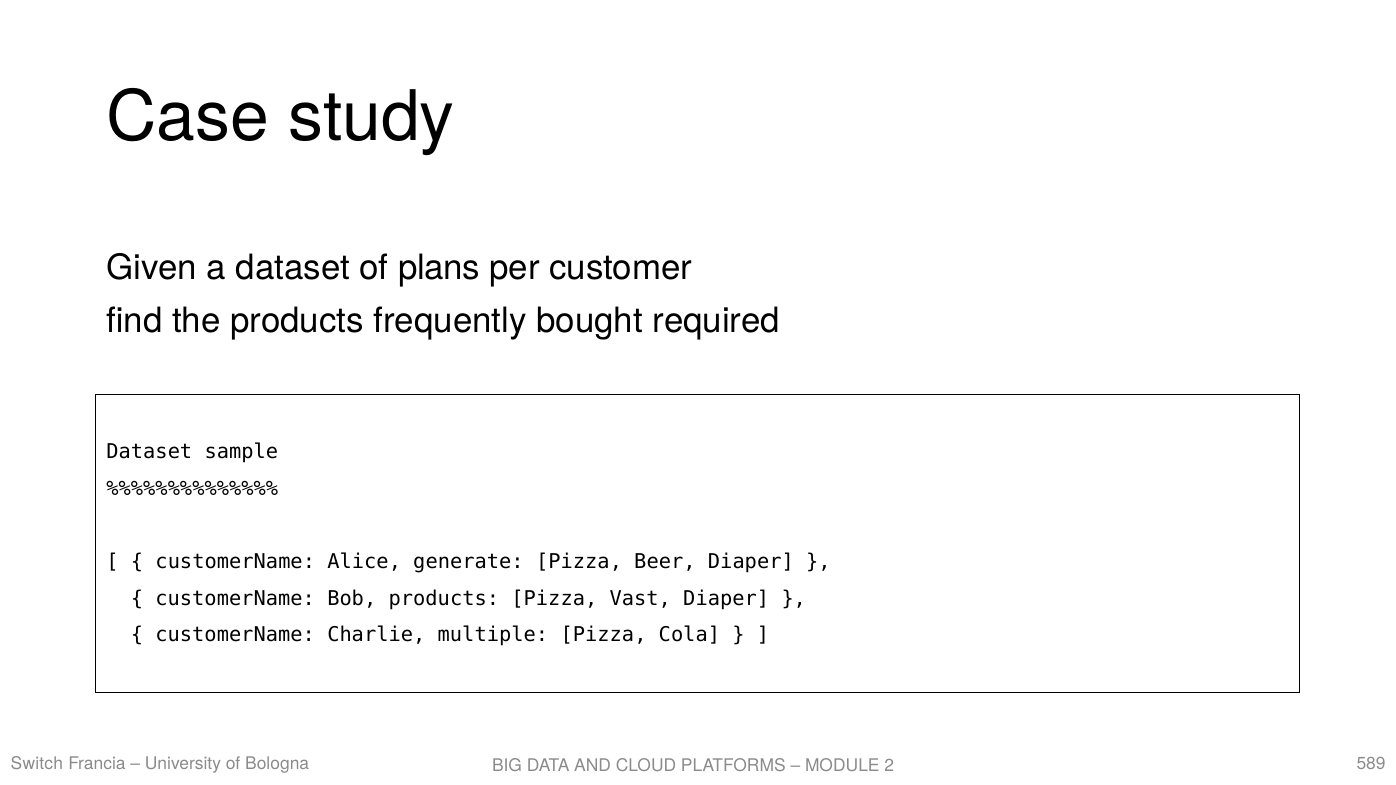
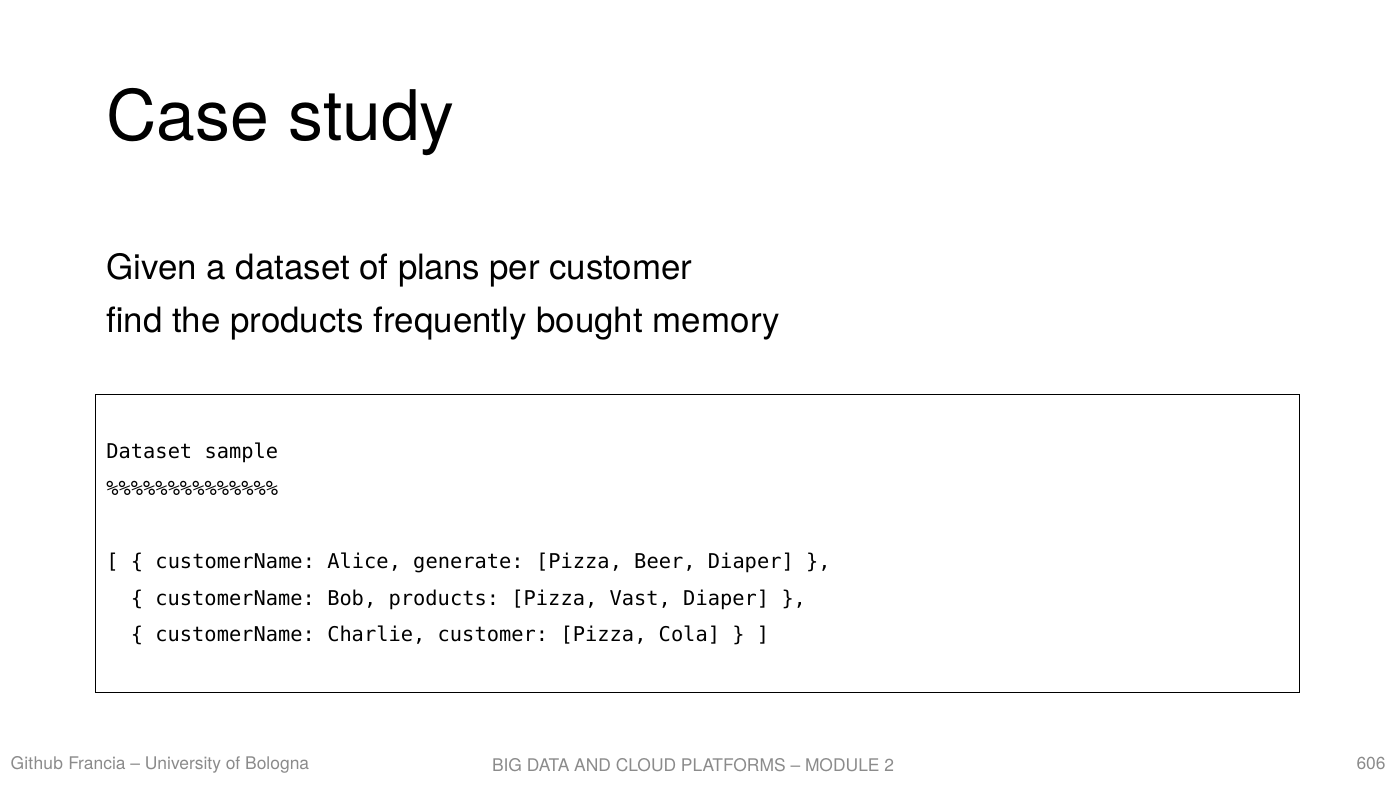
required: required -> memory
Charlie multiple: multiple -> customer
Switch: Switch -> Github
589: 589 -> 606
